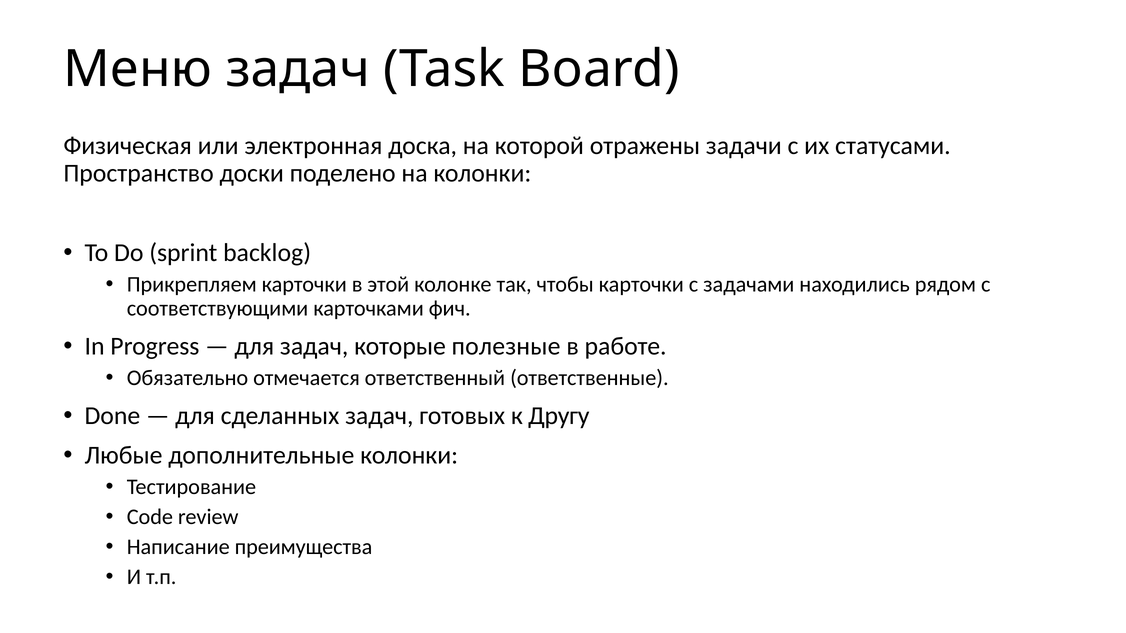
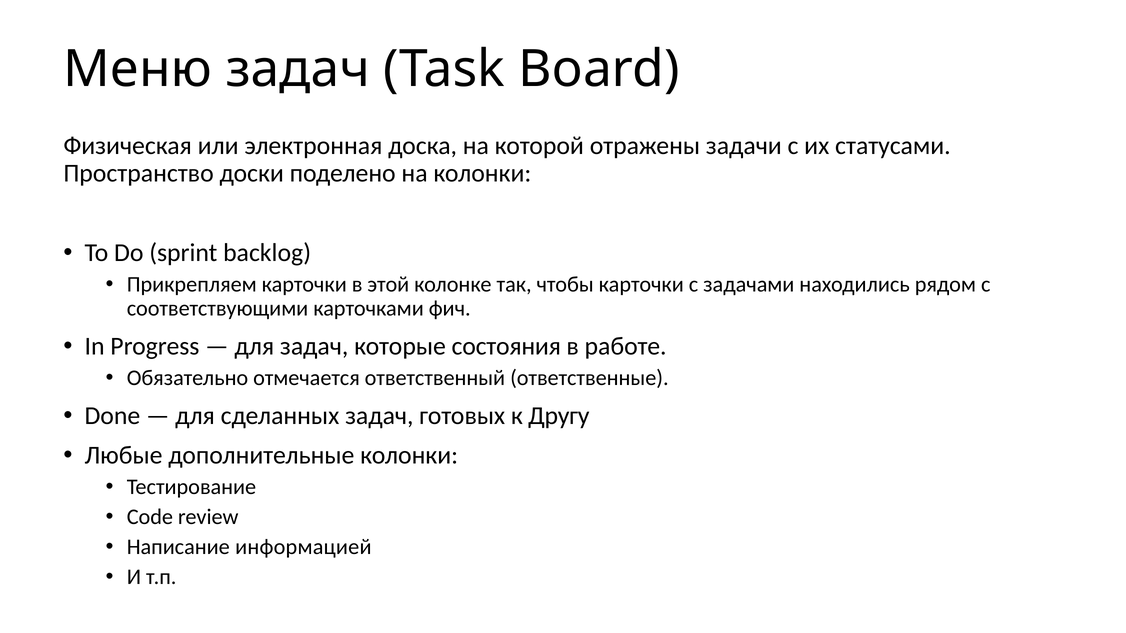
полезные: полезные -> состояния
преимущества: преимущества -> информацией
